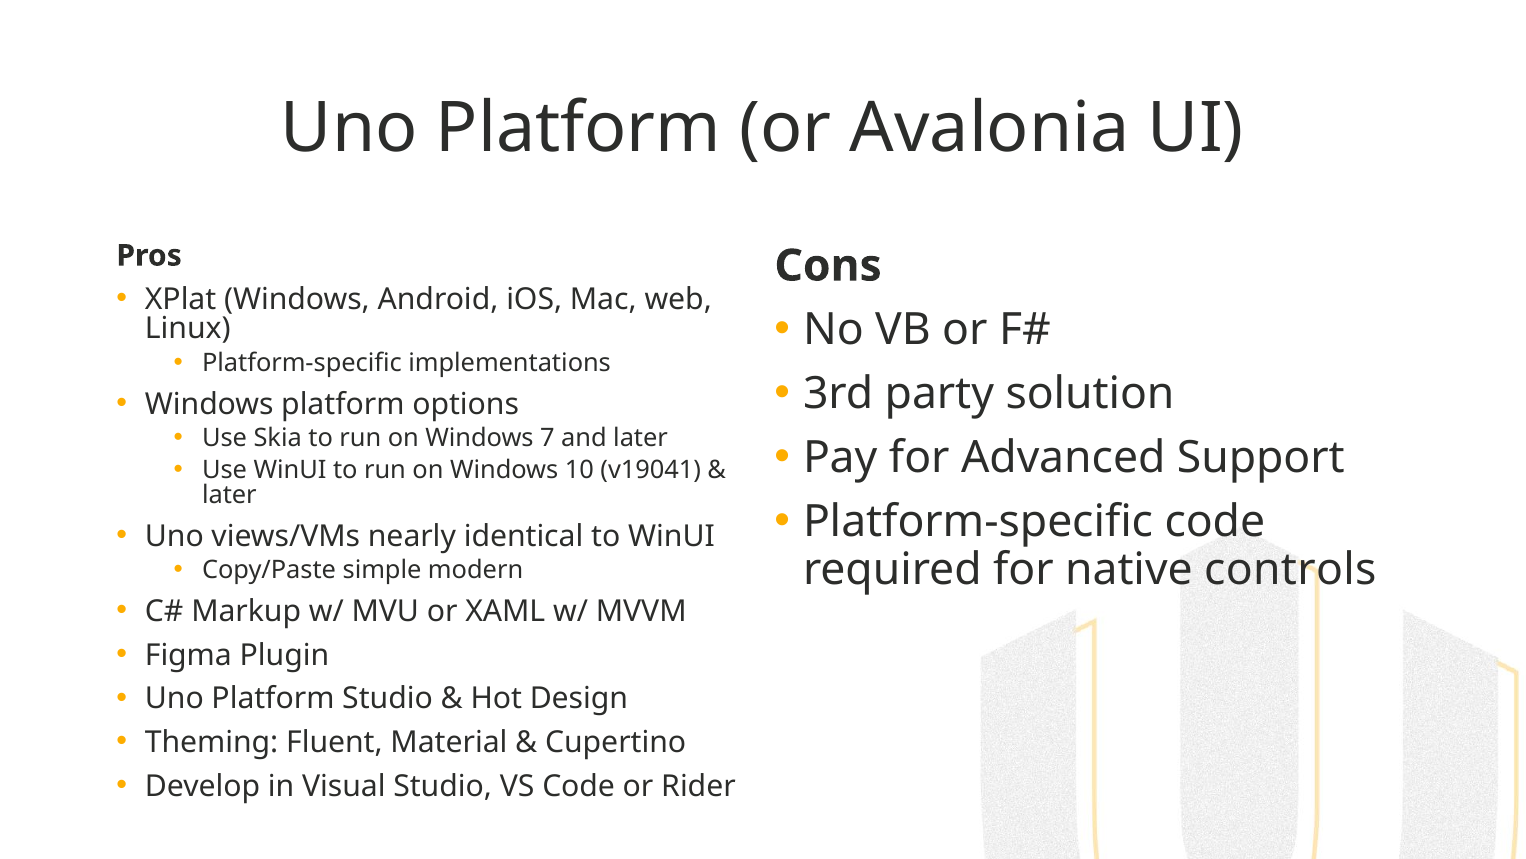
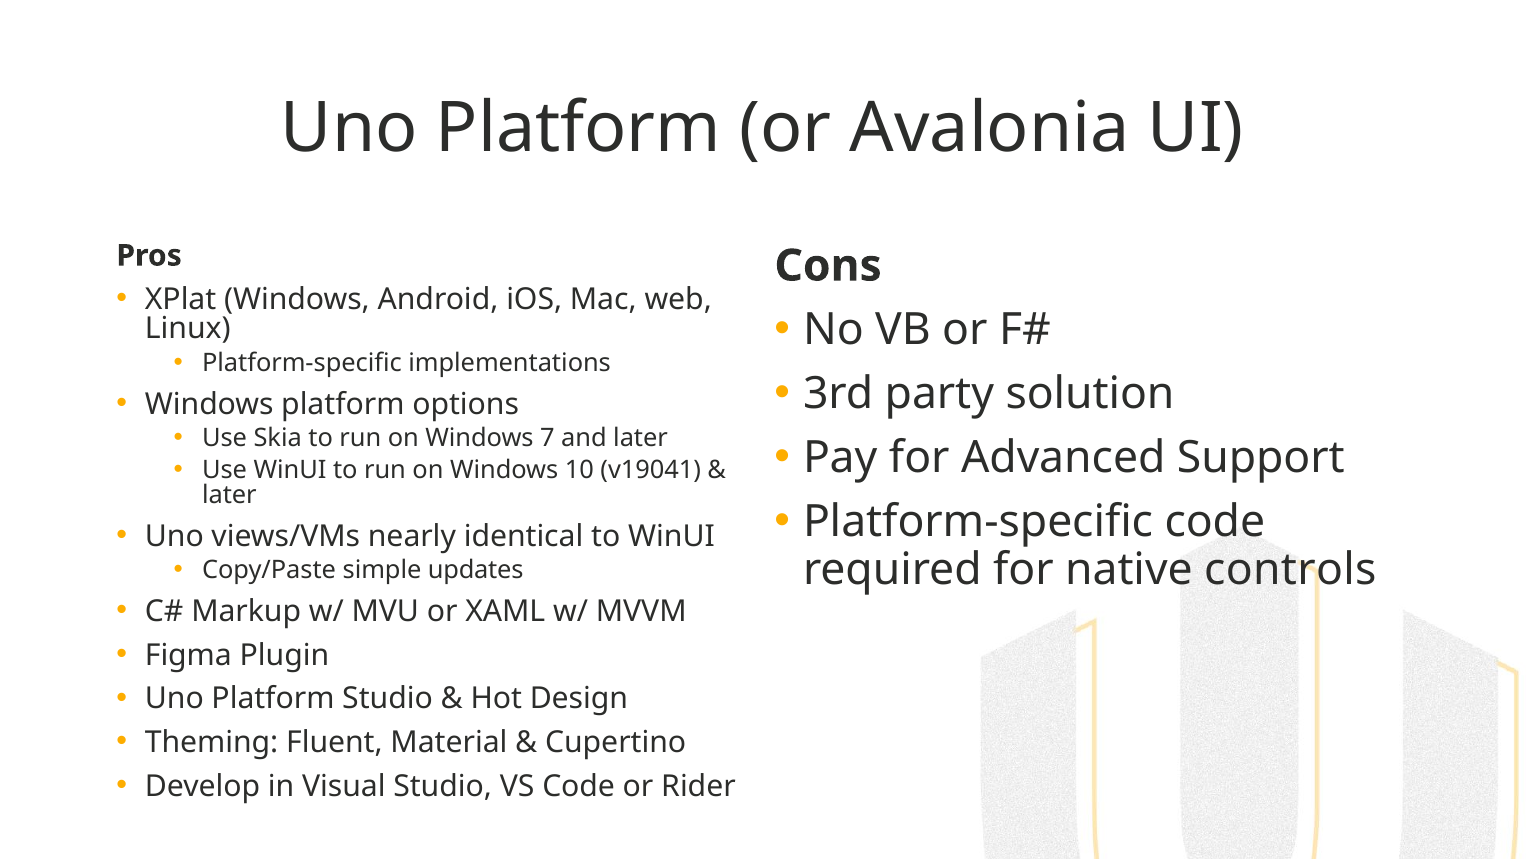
modern: modern -> updates
